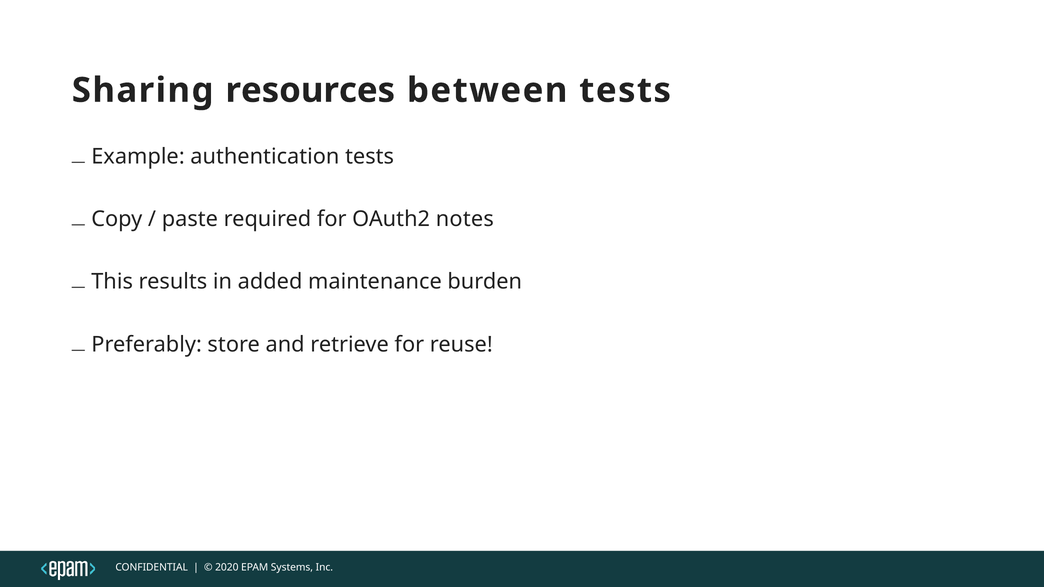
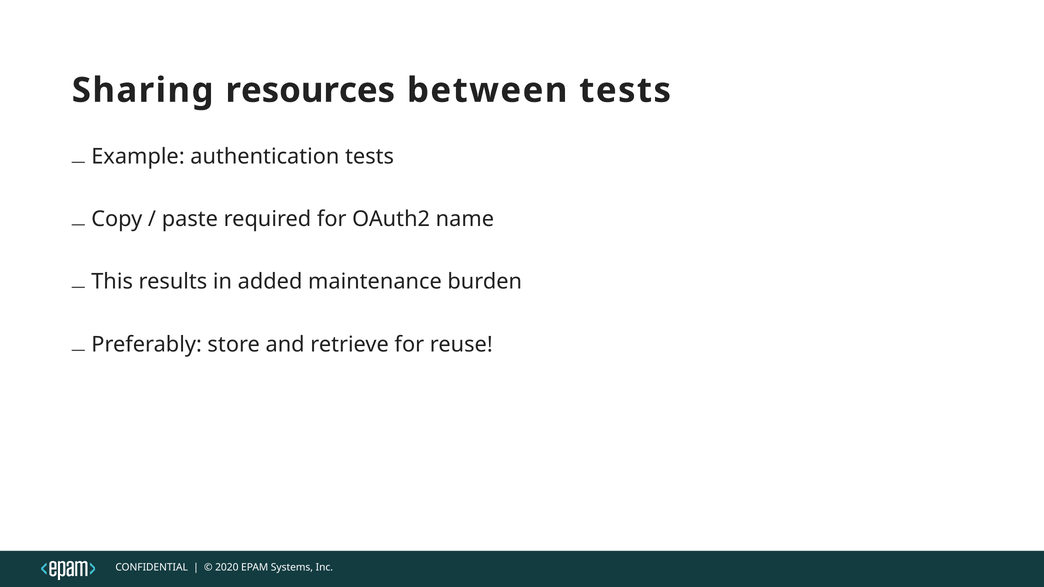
notes: notes -> name
